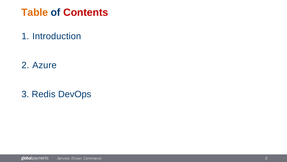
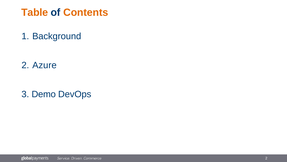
Contents colour: red -> orange
Introduction: Introduction -> Background
Redis: Redis -> Demo
